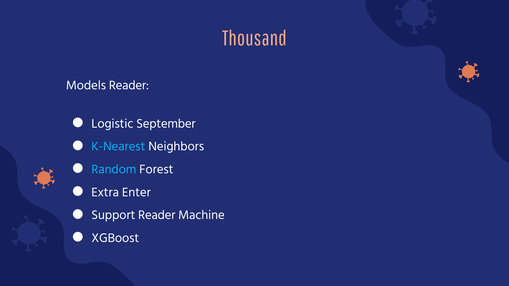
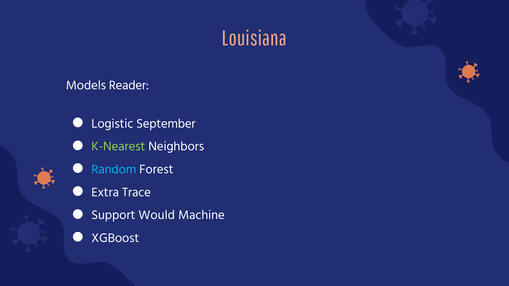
Thousand: Thousand -> Louisiana
K-Nearest colour: light blue -> light green
Enter: Enter -> Trace
Support Reader: Reader -> Would
